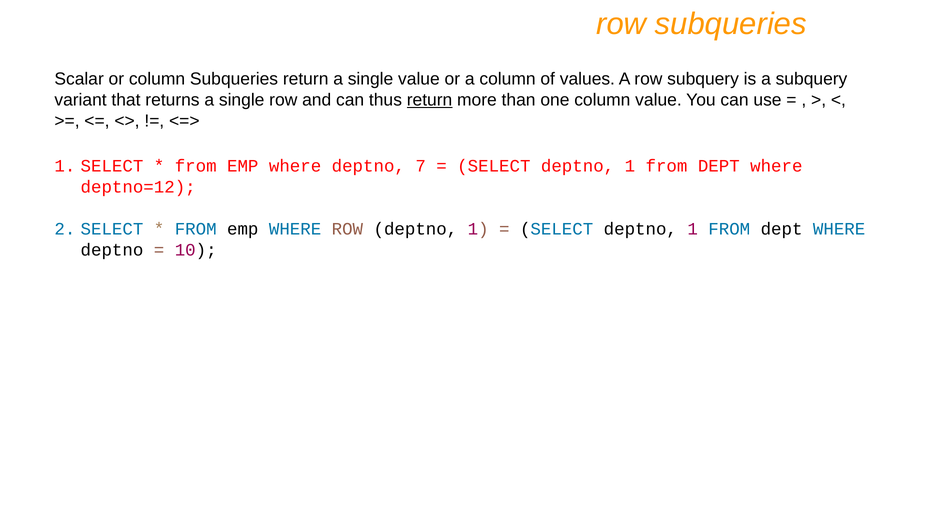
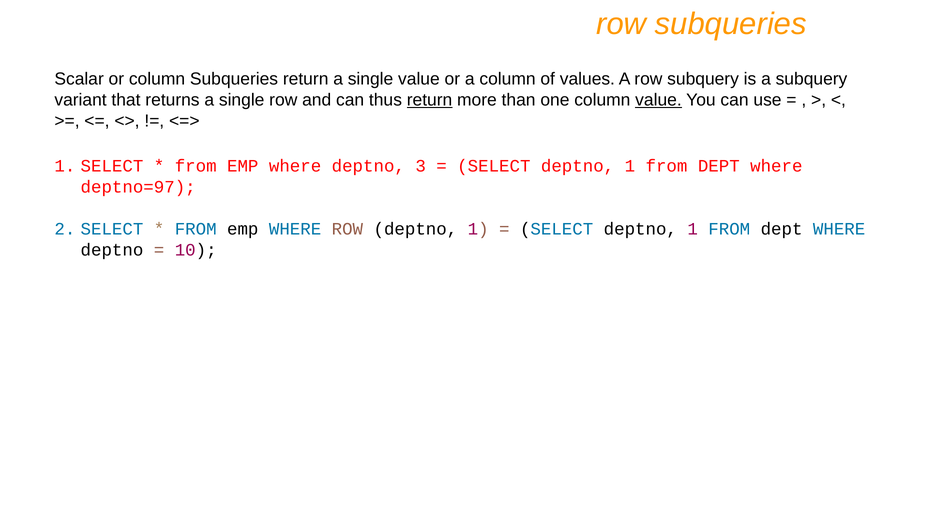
value at (659, 100) underline: none -> present
7: 7 -> 3
deptno=12: deptno=12 -> deptno=97
